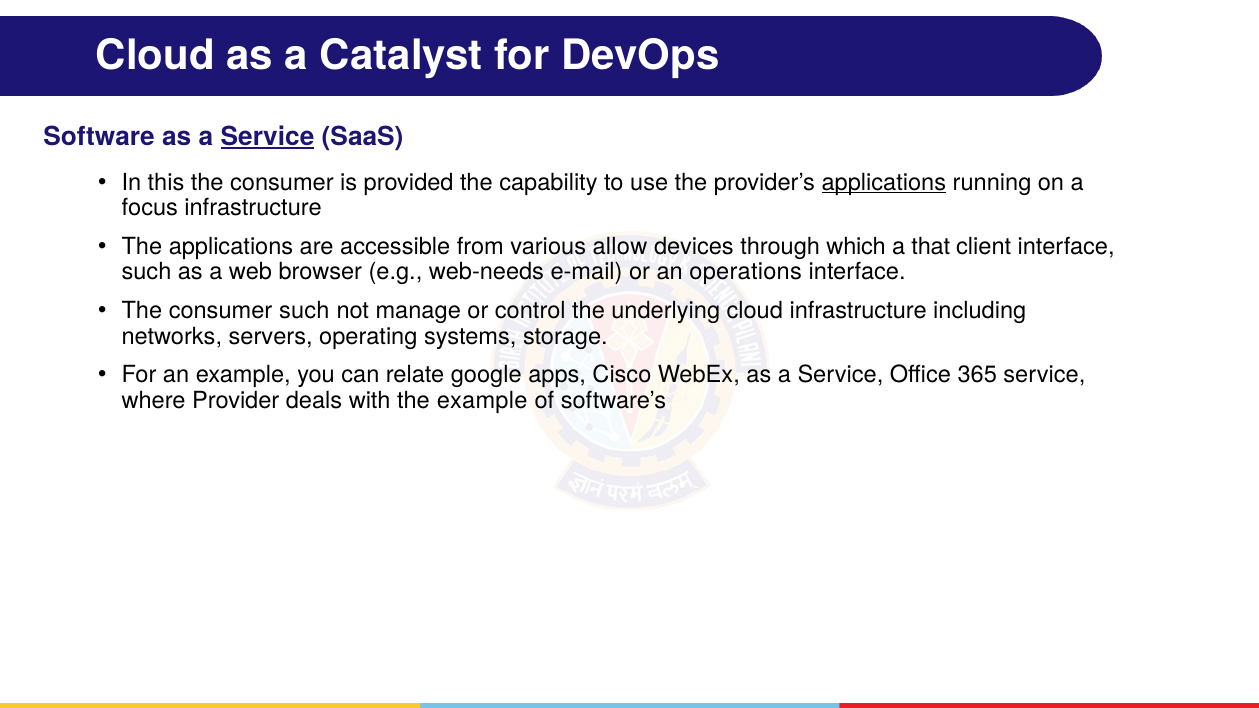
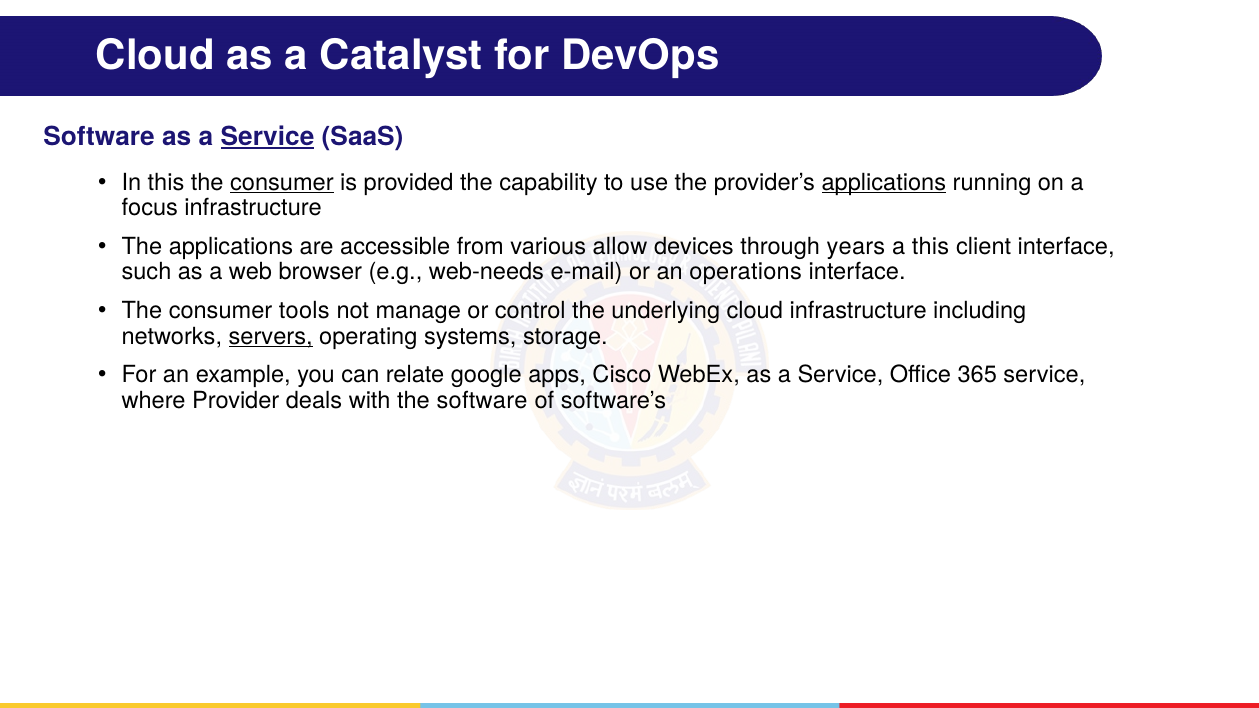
consumer at (282, 183) underline: none -> present
which: which -> years
a that: that -> this
consumer such: such -> tools
servers underline: none -> present
the example: example -> software
